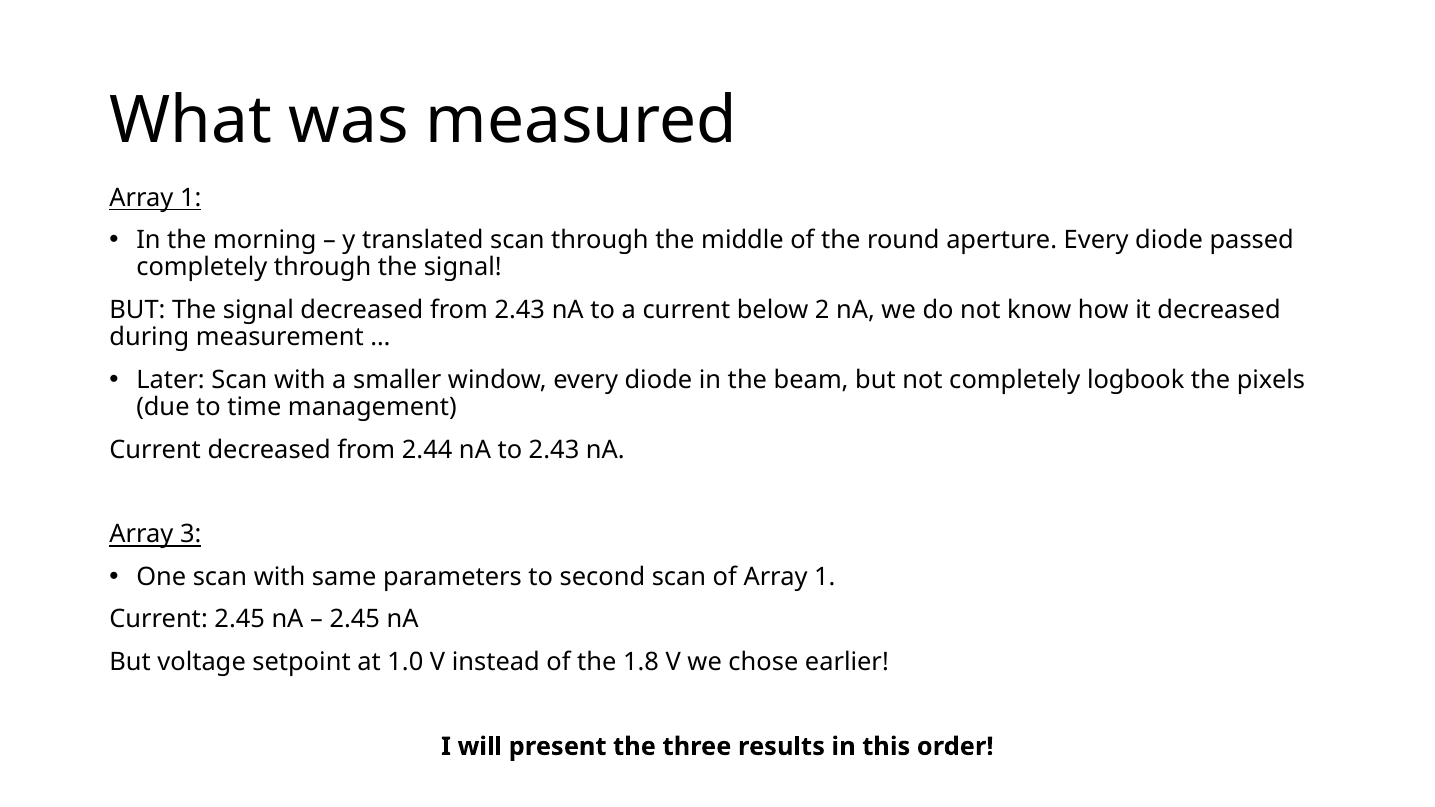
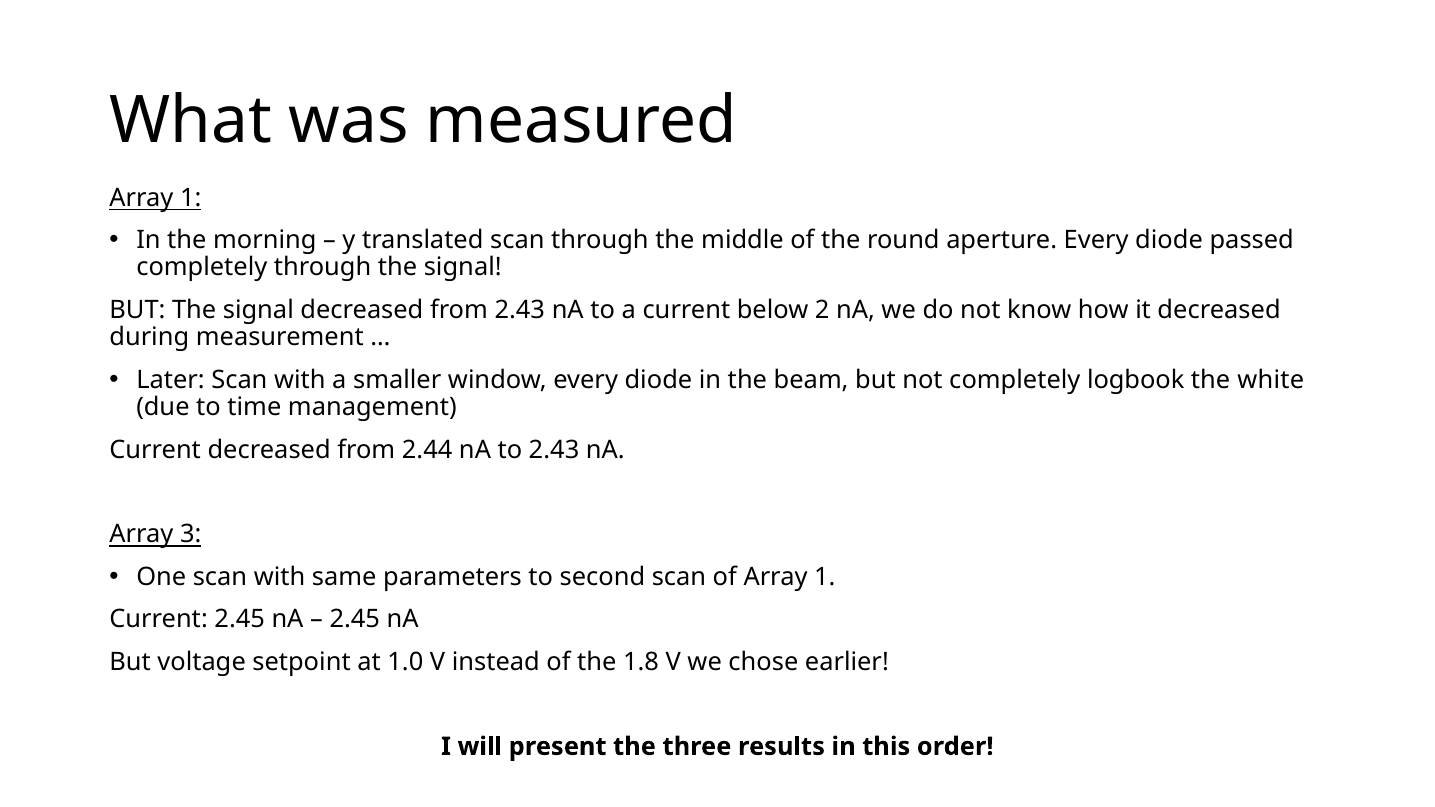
pixels: pixels -> white
